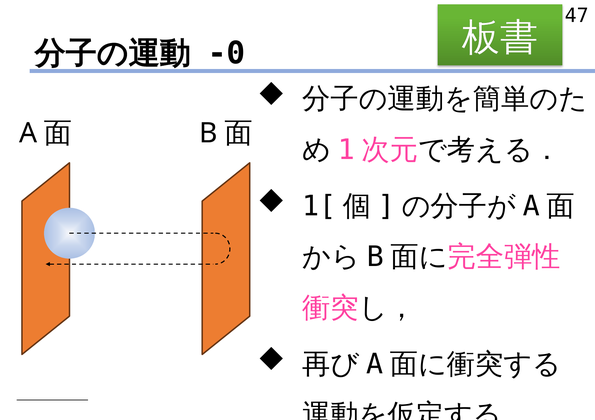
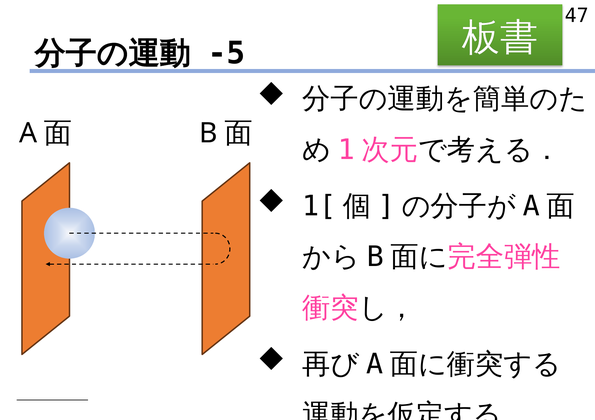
-0: -0 -> -5
